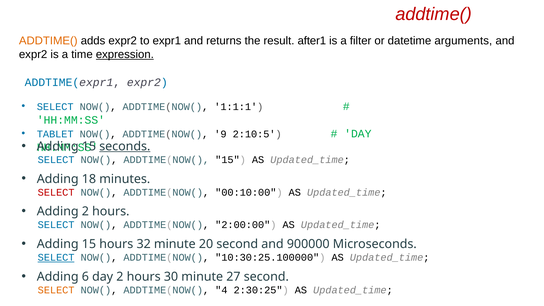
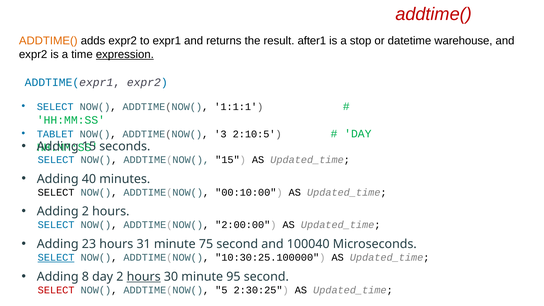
filter: filter -> stop
arguments: arguments -> warehouse
9: 9 -> 3
seconds underline: present -> none
18: 18 -> 40
SELECT at (56, 192) colour: red -> black
15 at (89, 244): 15 -> 23
32: 32 -> 31
20: 20 -> 75
900000: 900000 -> 100040
6: 6 -> 8
hours at (144, 277) underline: none -> present
27: 27 -> 95
SELECT at (56, 290) colour: orange -> red
4: 4 -> 5
